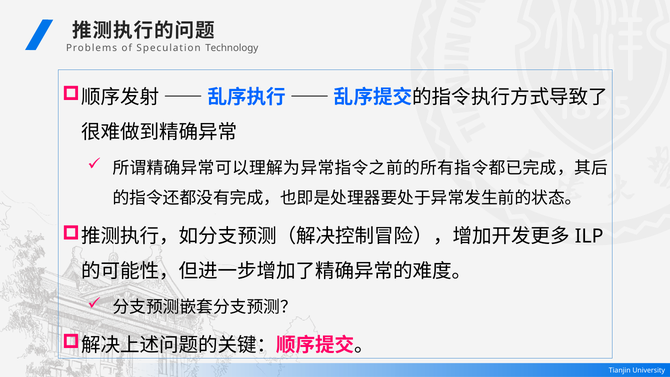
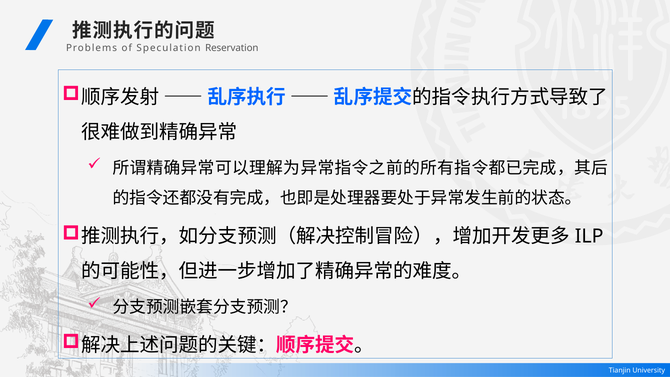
Technology: Technology -> Reservation
